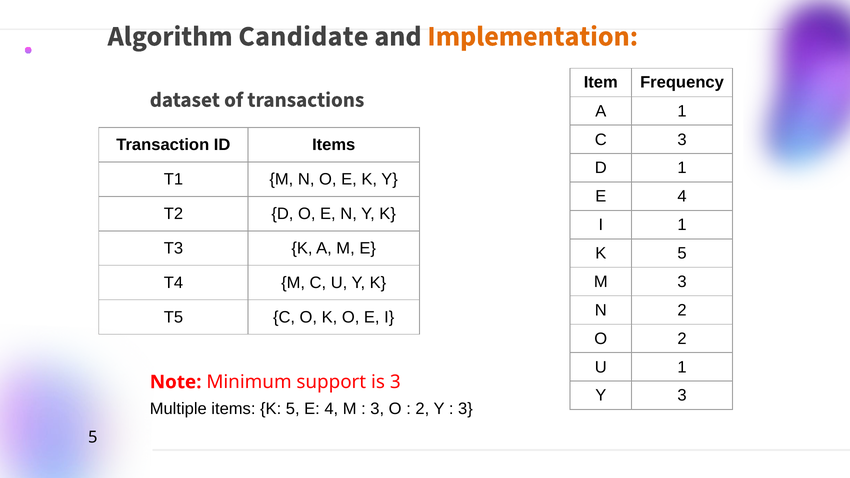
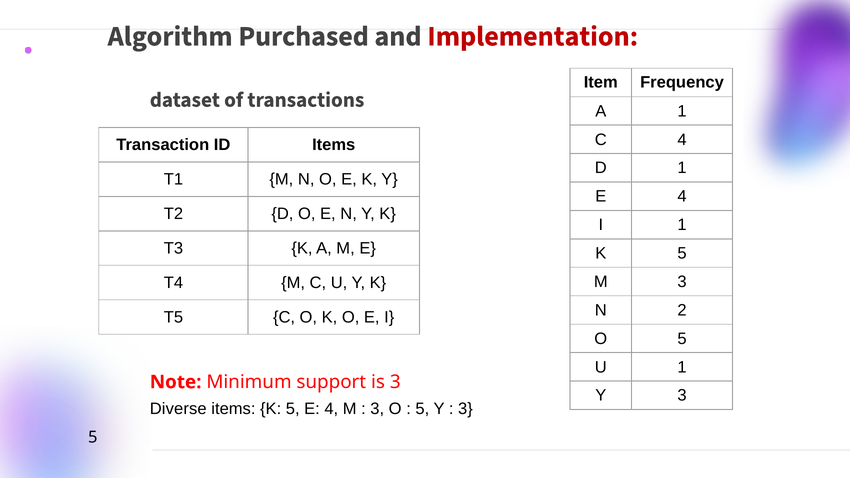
Candidate: Candidate -> Purchased
Implementation colour: orange -> red
C 3: 3 -> 4
O 2: 2 -> 5
Multiple: Multiple -> Diverse
2 at (422, 409): 2 -> 5
